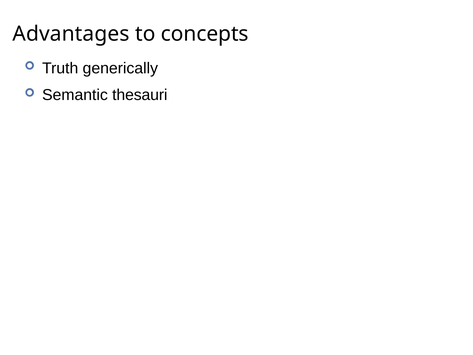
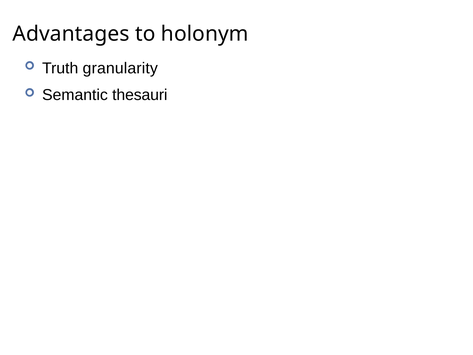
concepts: concepts -> holonym
generically: generically -> granularity
